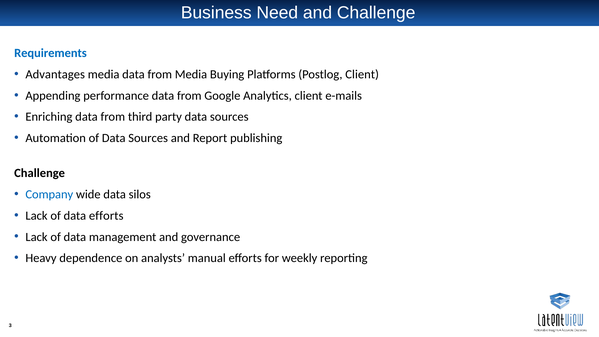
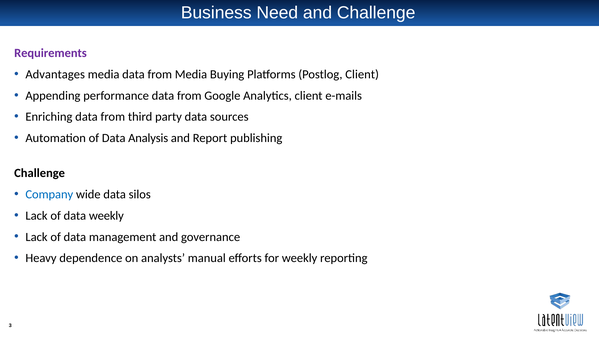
Requirements colour: blue -> purple
of Data Sources: Sources -> Analysis
data efforts: efforts -> weekly
